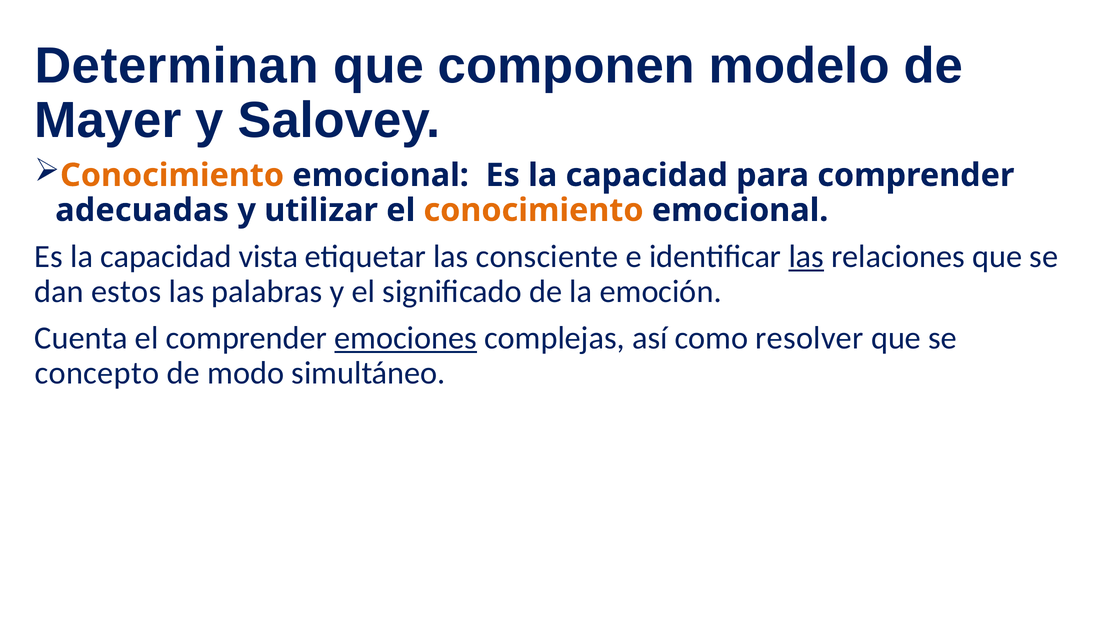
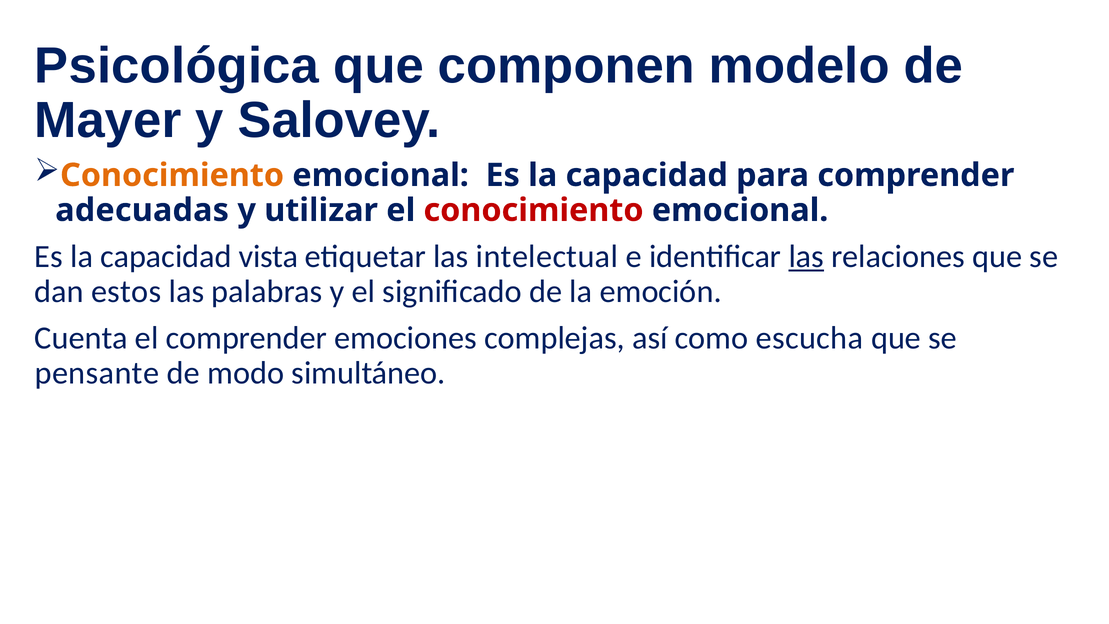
Determinan: Determinan -> Psicológica
conocimiento at (534, 210) colour: orange -> red
consciente: consciente -> intelectual
emociones underline: present -> none
resolver: resolver -> escucha
concepto: concepto -> pensante
